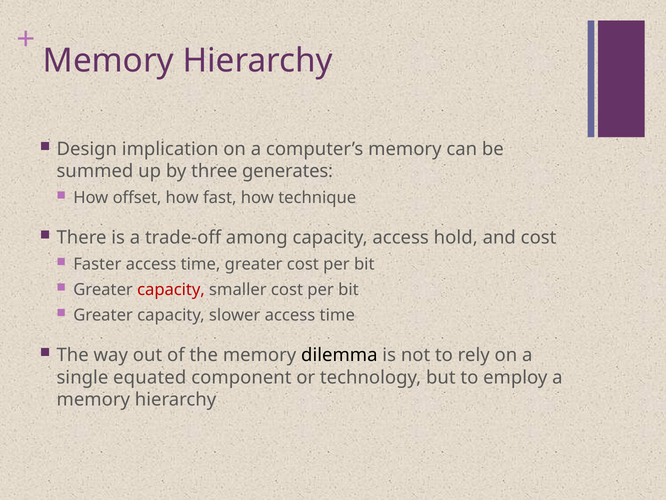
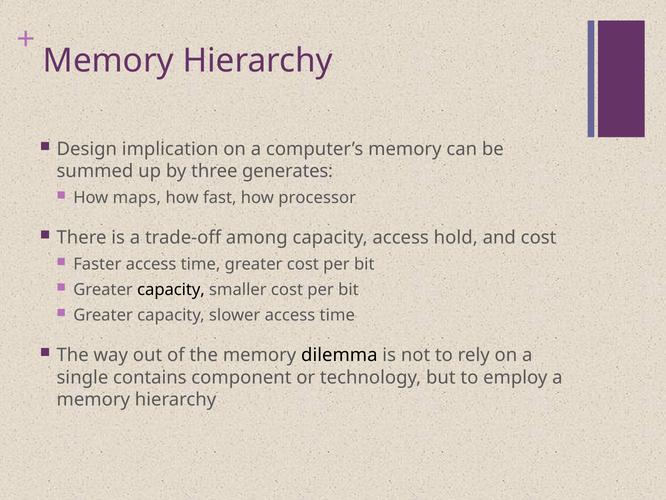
offset: offset -> maps
technique: technique -> processor
capacity at (171, 290) colour: red -> black
equated: equated -> contains
